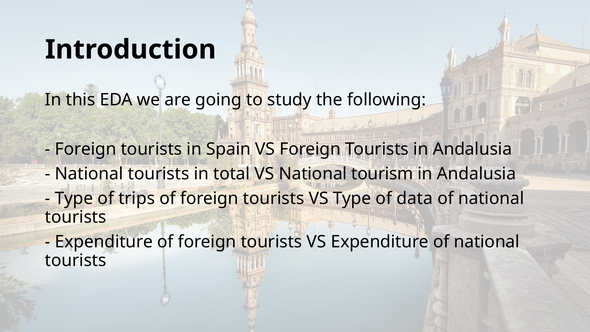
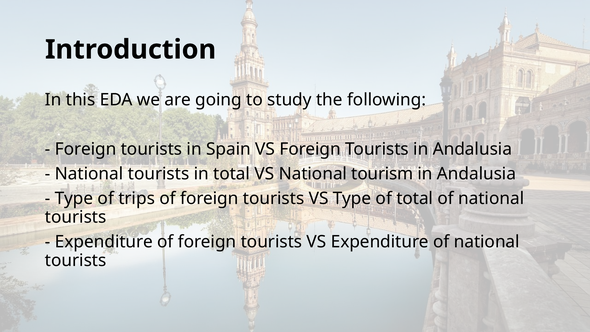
of data: data -> total
